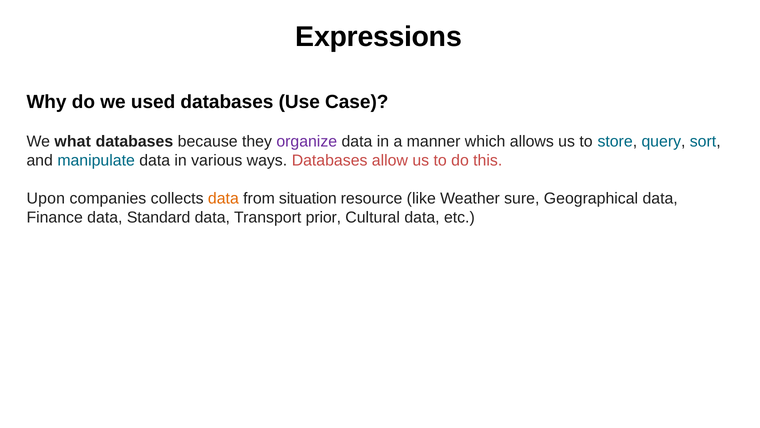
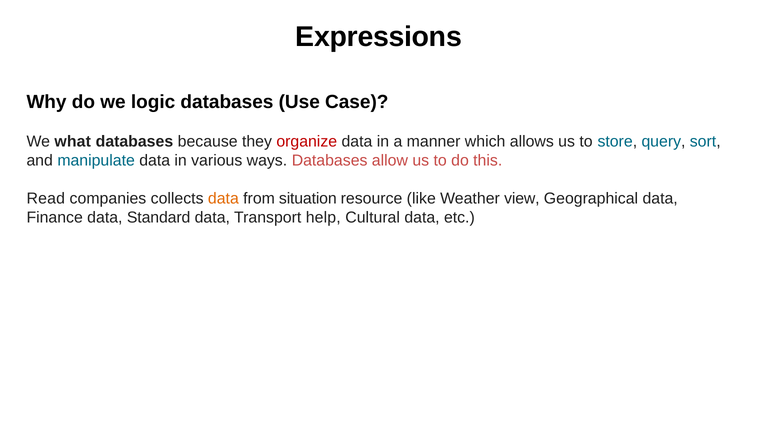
used: used -> logic
organize colour: purple -> red
Upon: Upon -> Read
sure: sure -> view
prior: prior -> help
